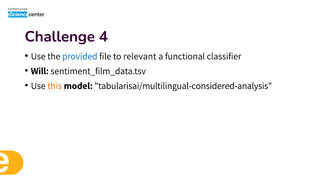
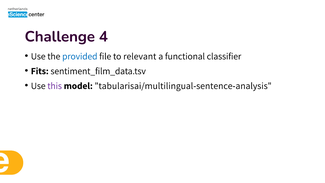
Will: Will -> Fits
this colour: orange -> purple
tabularisai/multilingual-considered-analysis: tabularisai/multilingual-considered-analysis -> tabularisai/multilingual-sentence-analysis
